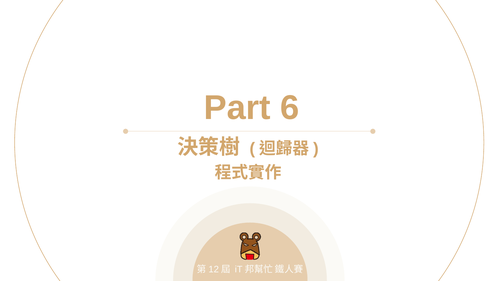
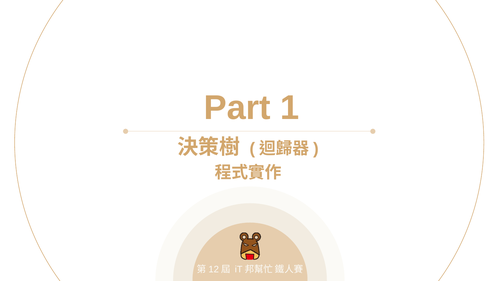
6: 6 -> 1
